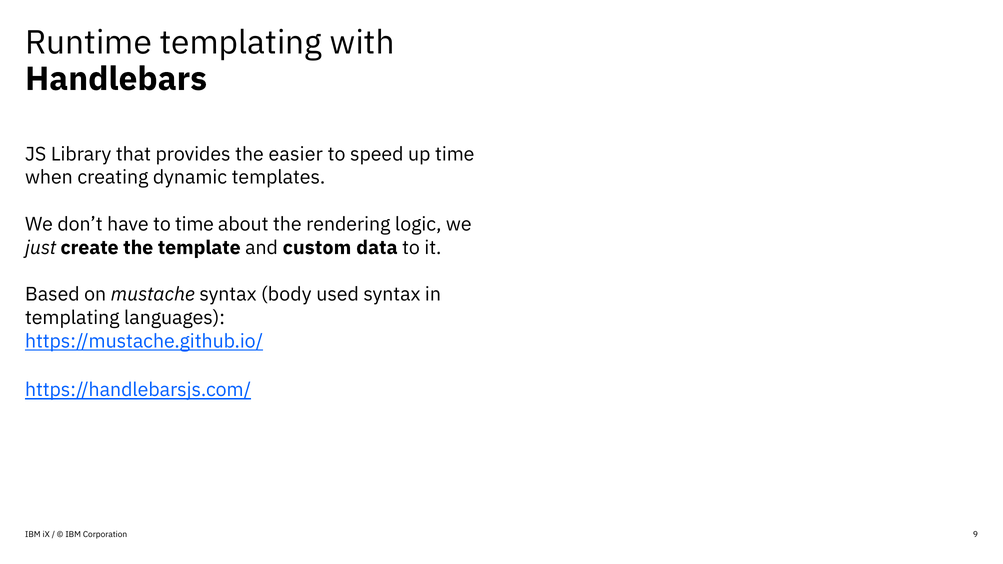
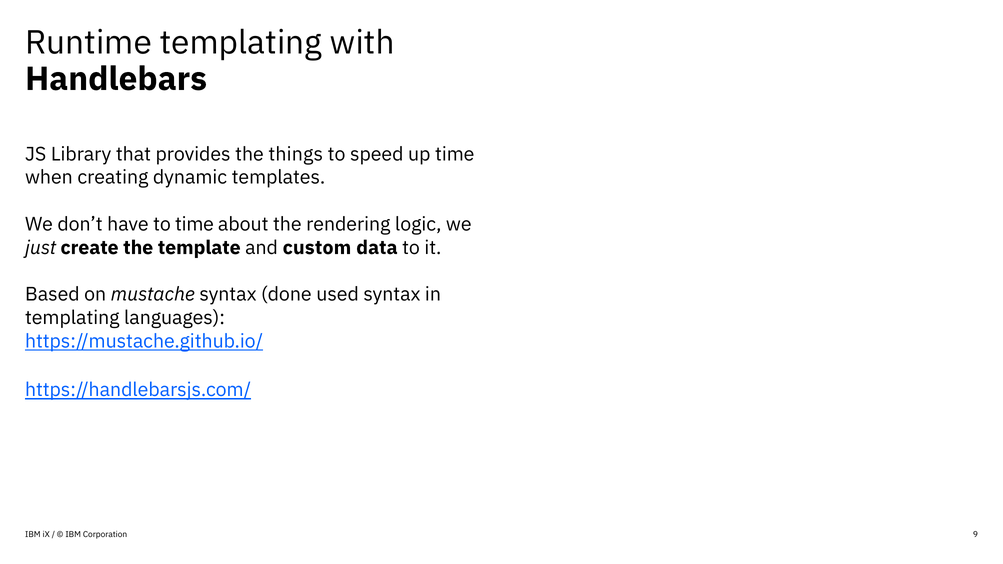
easier: easier -> things
body: body -> done
